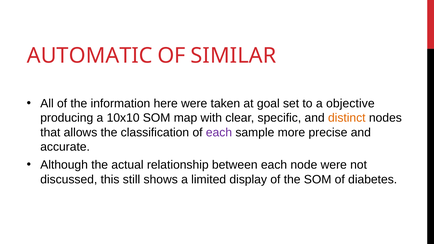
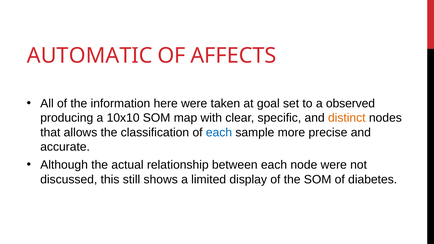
SIMILAR: SIMILAR -> AFFECTS
objective: objective -> observed
each at (219, 132) colour: purple -> blue
